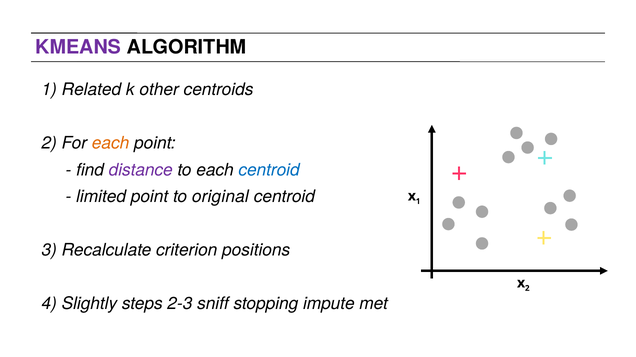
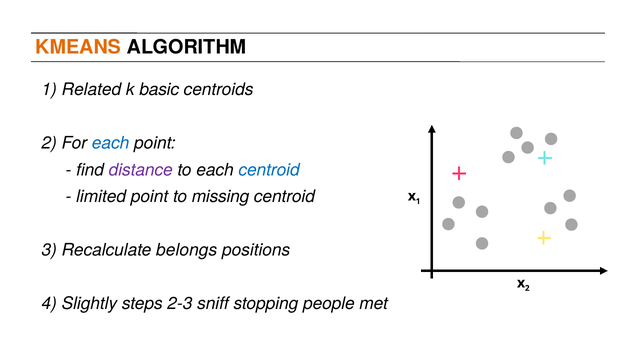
KMEANS colour: purple -> orange
other: other -> basic
each at (111, 143) colour: orange -> blue
original: original -> missing
criterion: criterion -> belongs
impute: impute -> people
